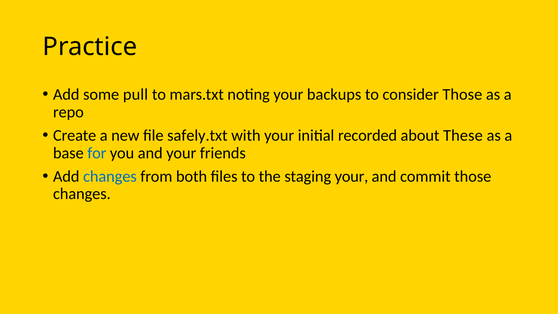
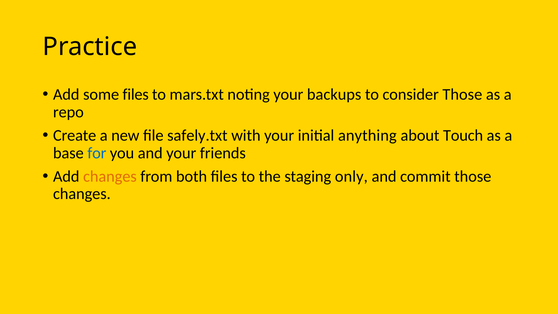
some pull: pull -> files
recorded: recorded -> anything
These: These -> Touch
changes at (110, 176) colour: blue -> orange
staging your: your -> only
